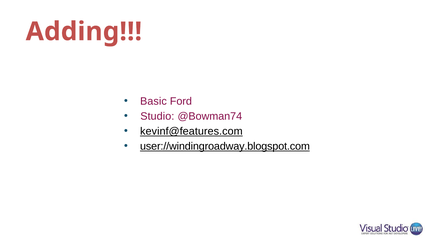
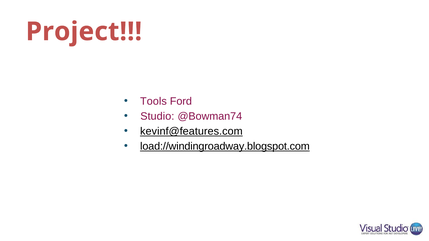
Adding: Adding -> Project
Basic: Basic -> Tools
user://windingroadway.blogspot.com: user://windingroadway.blogspot.com -> load://windingroadway.blogspot.com
